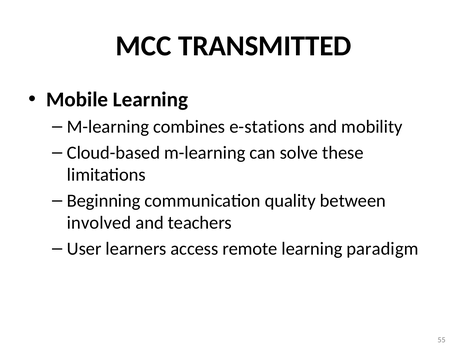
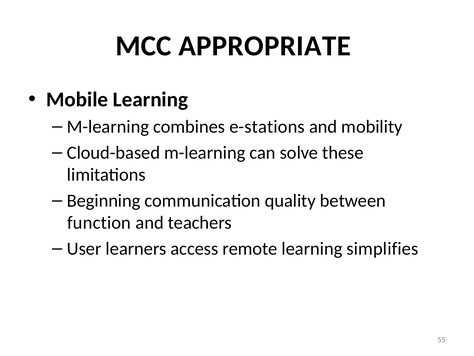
TRANSMITTED: TRANSMITTED -> APPROPRIATE
involved: involved -> function
paradigm: paradigm -> simplifies
